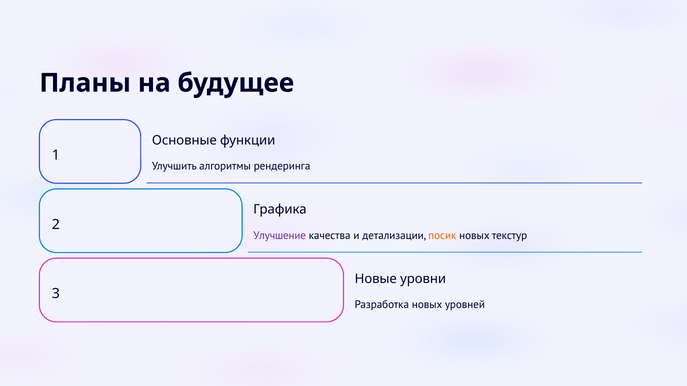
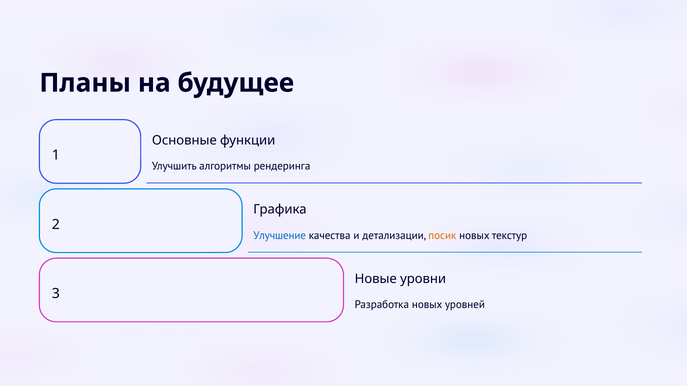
Улучшение colour: purple -> blue
